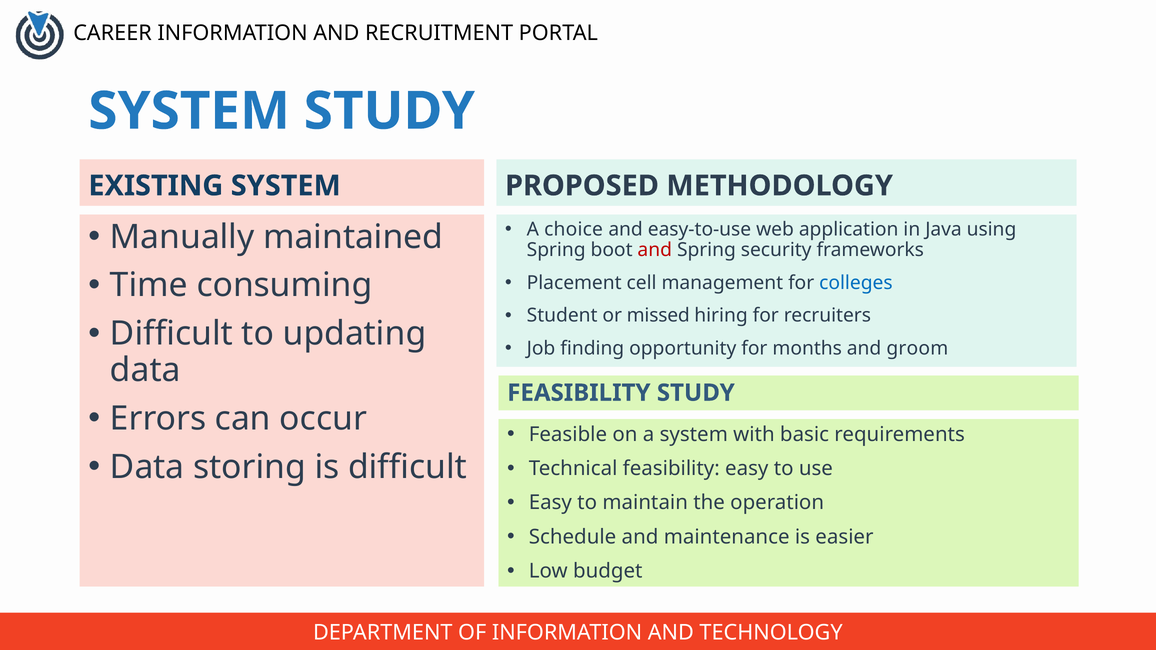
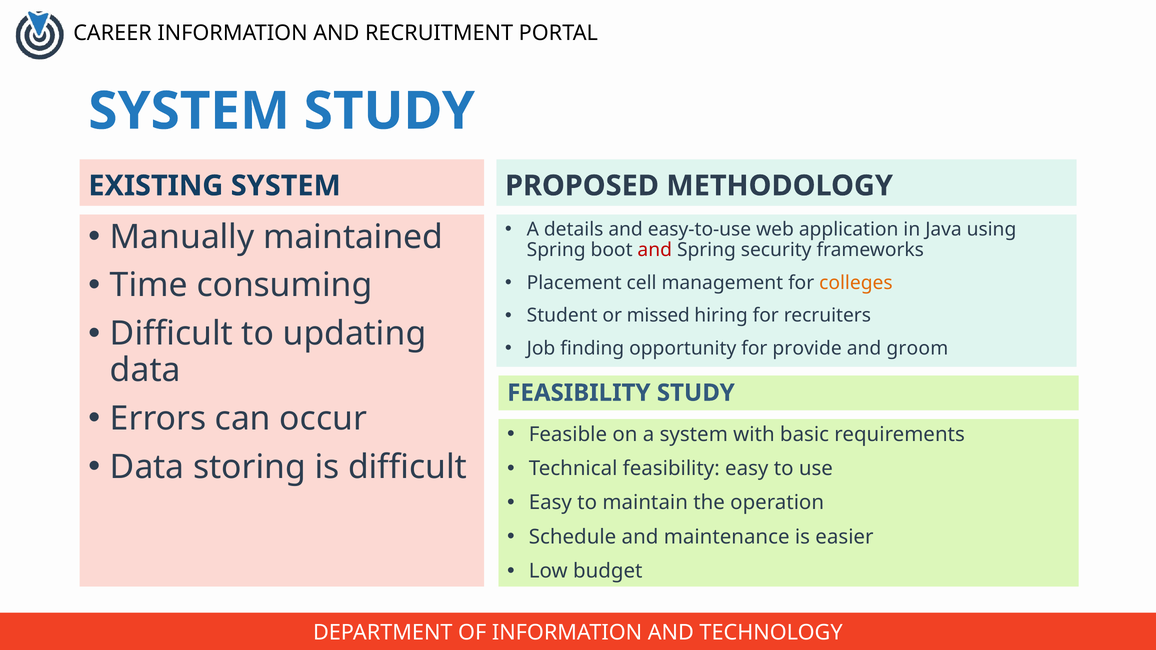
choice: choice -> details
colleges colour: blue -> orange
months: months -> provide
